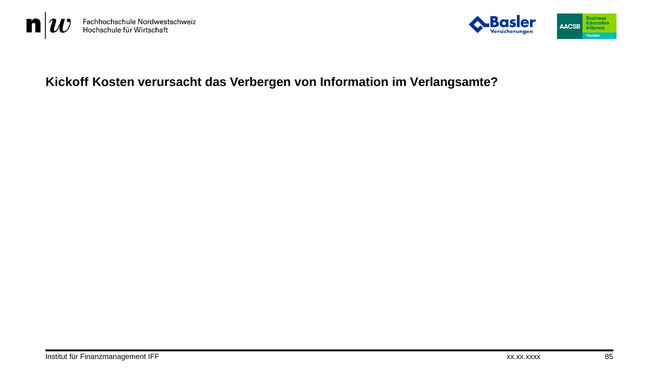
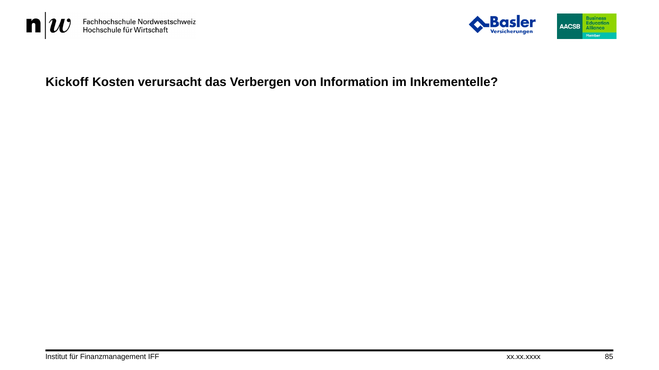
Verlangsamte: Verlangsamte -> Inkrementelle
